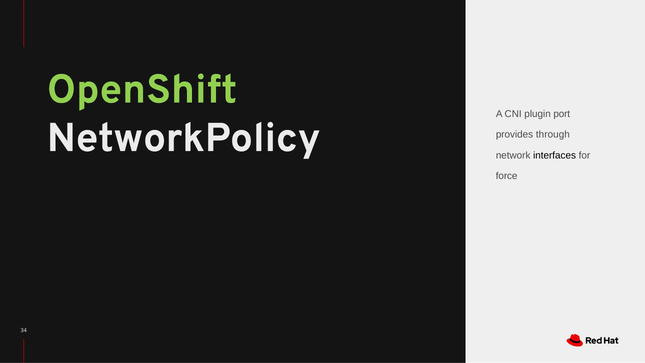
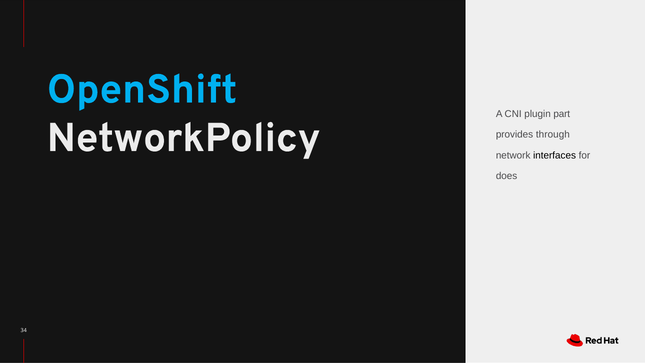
OpenShift colour: light green -> light blue
port: port -> part
force: force -> does
